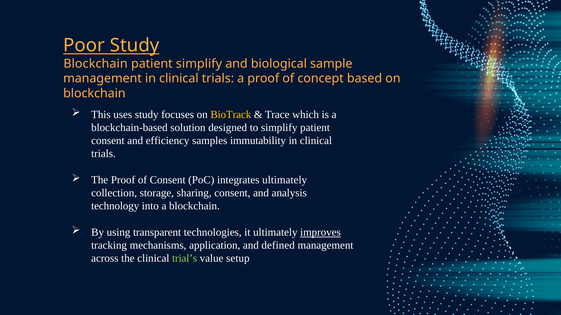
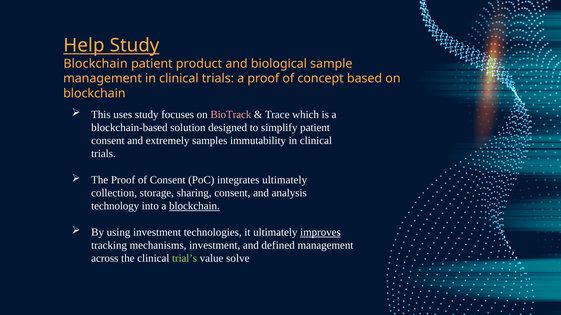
Poor: Poor -> Help
patient simplify: simplify -> product
BioTrack colour: yellow -> pink
efficiency: efficiency -> extremely
blockchain at (194, 206) underline: none -> present
using transparent: transparent -> investment
mechanisms application: application -> investment
setup: setup -> solve
